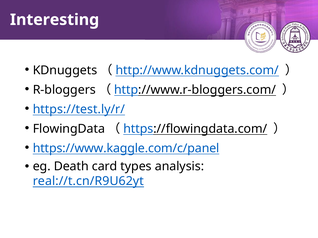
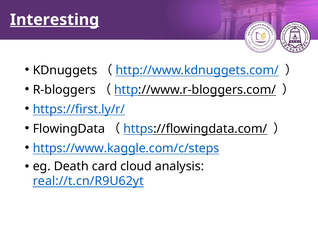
Interesting underline: none -> present
https://test.ly/r/: https://test.ly/r/ -> https://first.ly/r/
https://www.kaggle.com/c/panel: https://www.kaggle.com/c/panel -> https://www.kaggle.com/c/steps
types: types -> cloud
